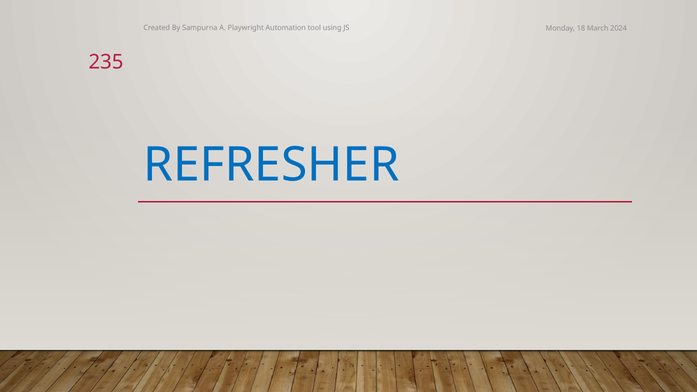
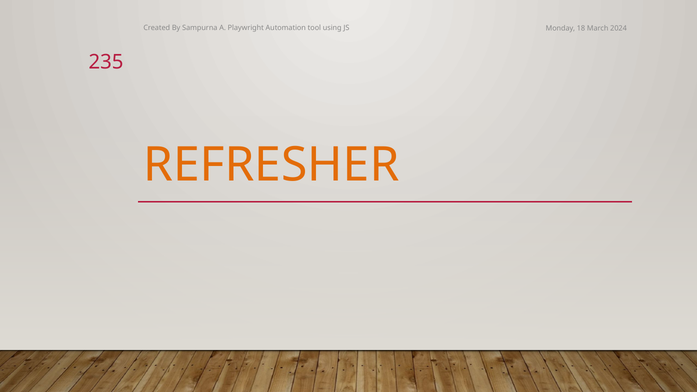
REFRESHER colour: blue -> orange
